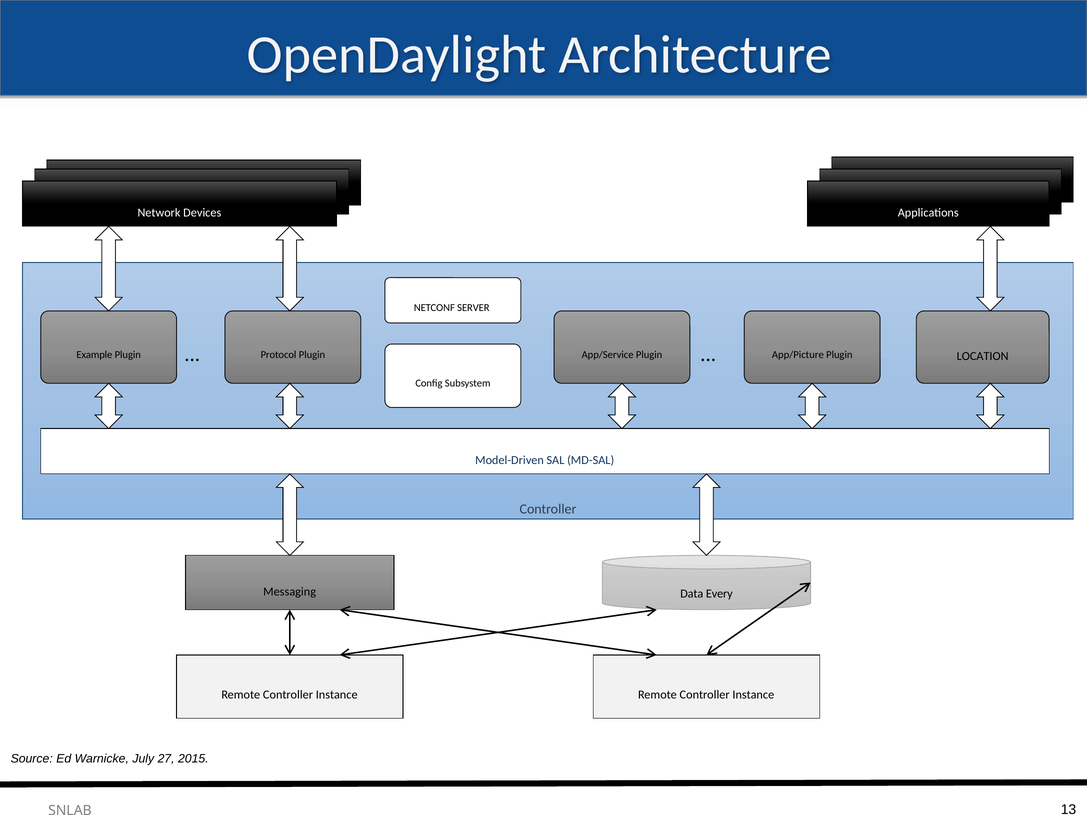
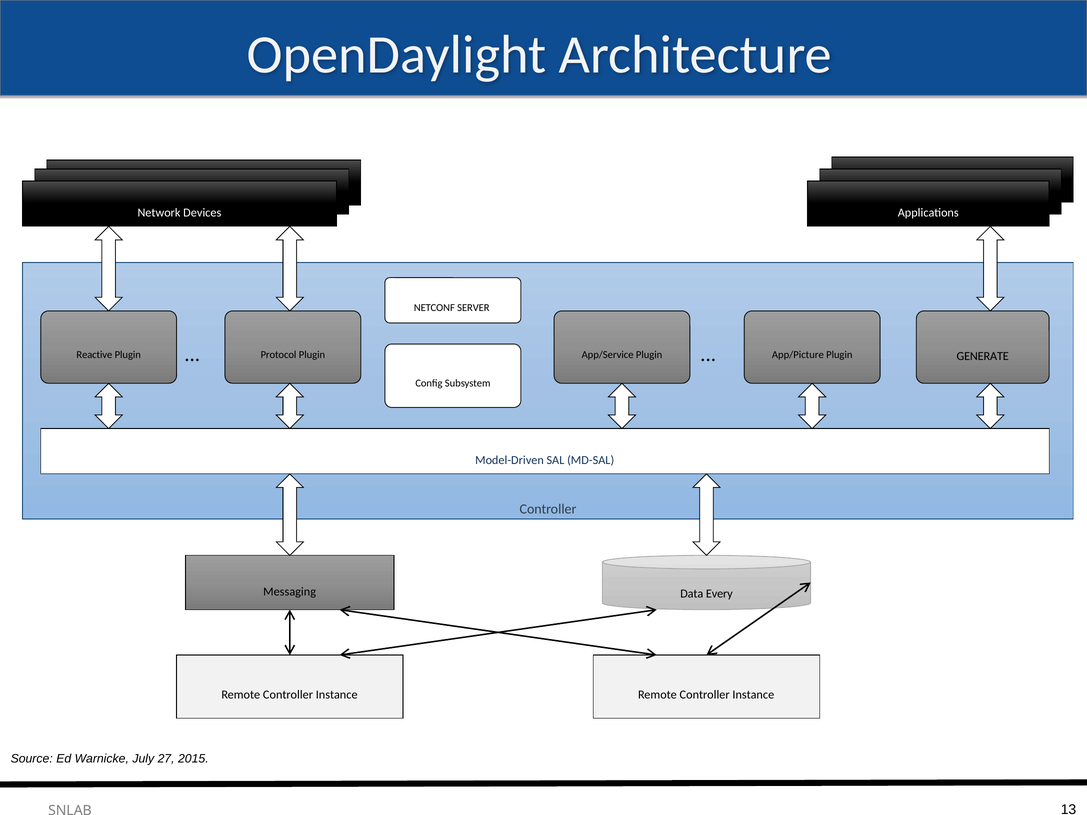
Example: Example -> Reactive
LOCATION: LOCATION -> GENERATE
